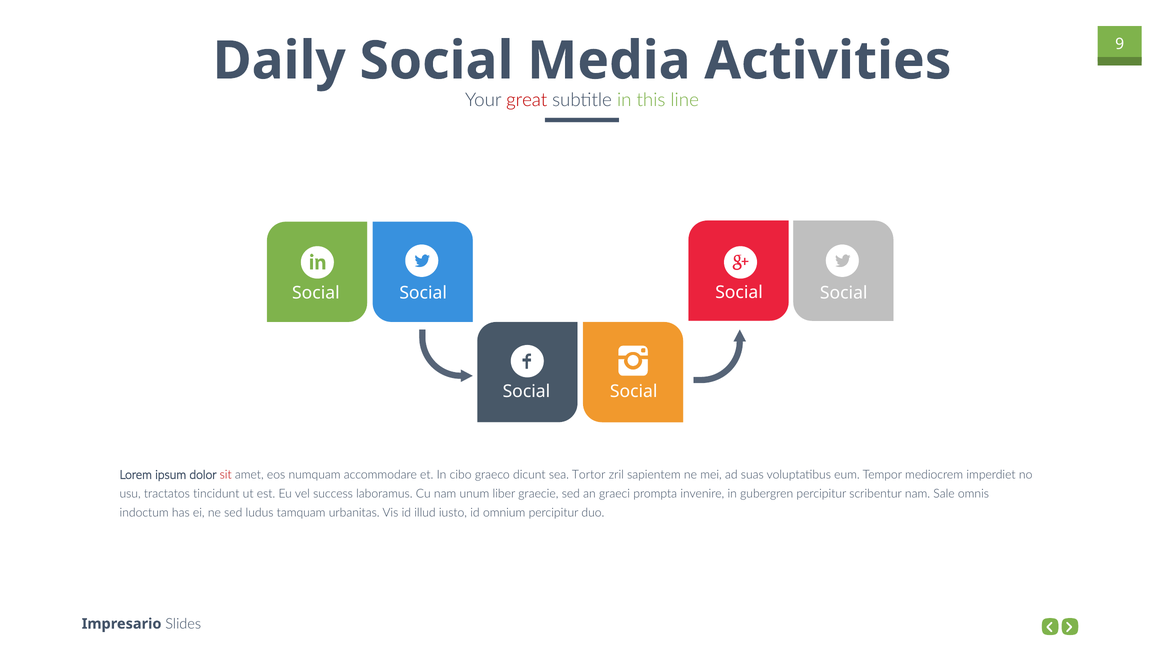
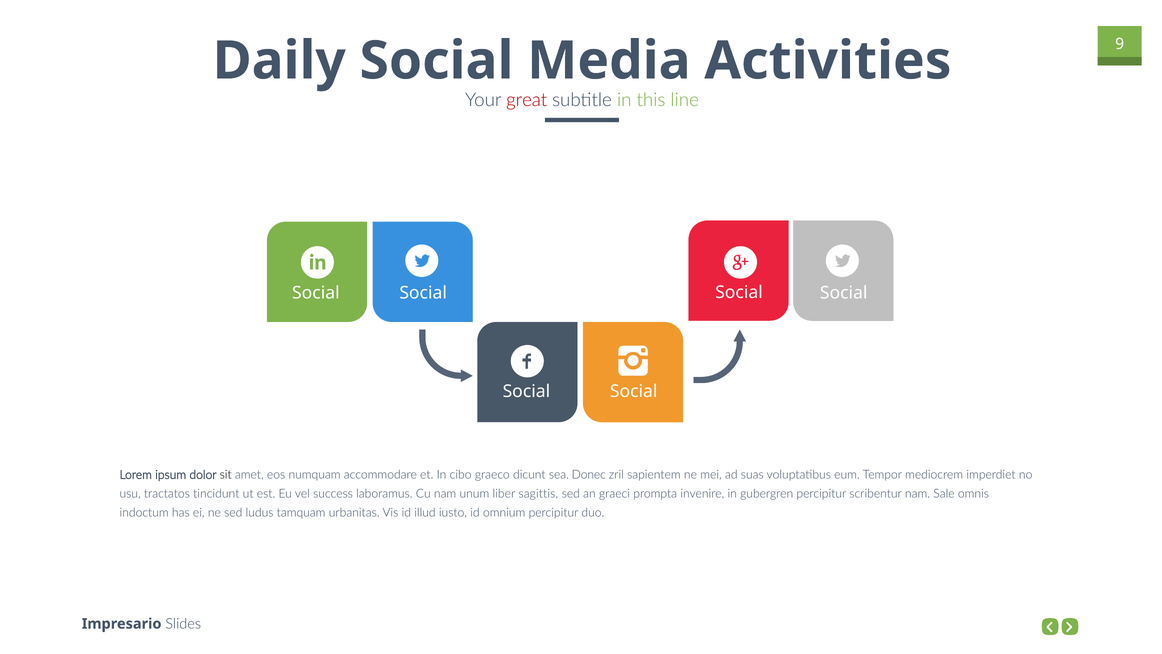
sit colour: red -> black
Tortor: Tortor -> Donec
graecie: graecie -> sagittis
